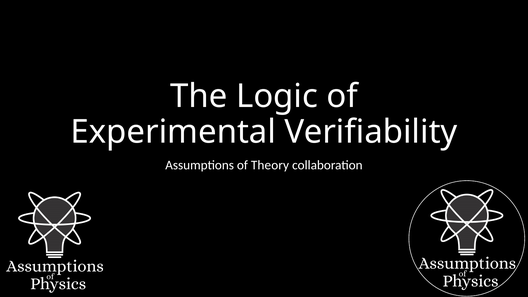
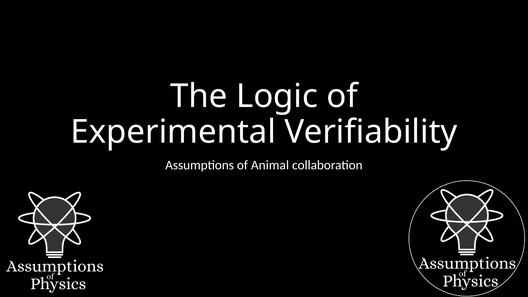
Theory: Theory -> Animal
